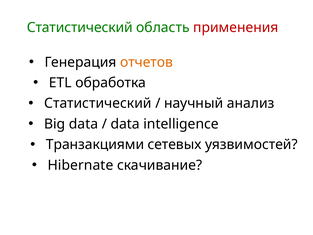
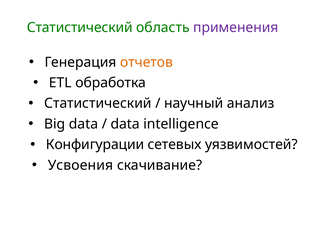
применения colour: red -> purple
Транзакциями: Транзакциями -> Конфигурации
Hibernate: Hibernate -> Усвоения
